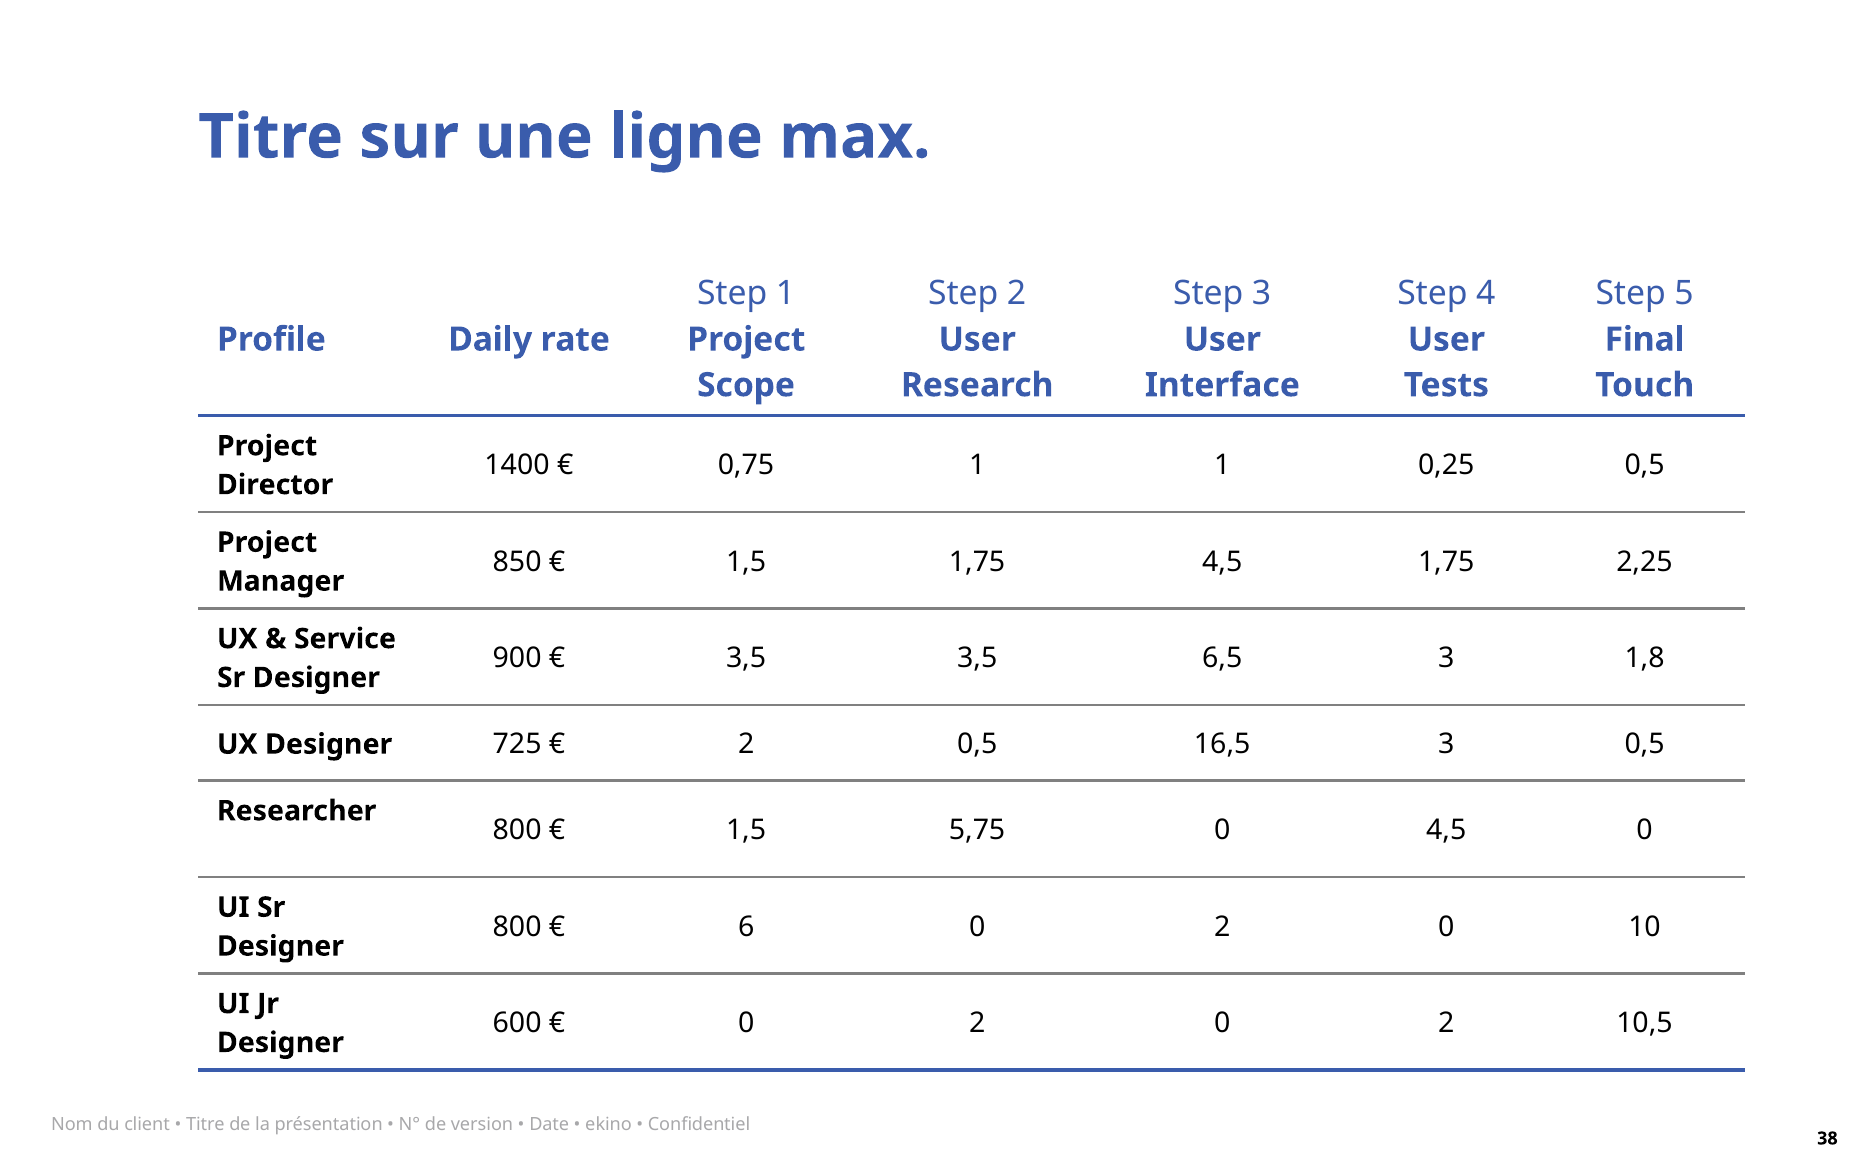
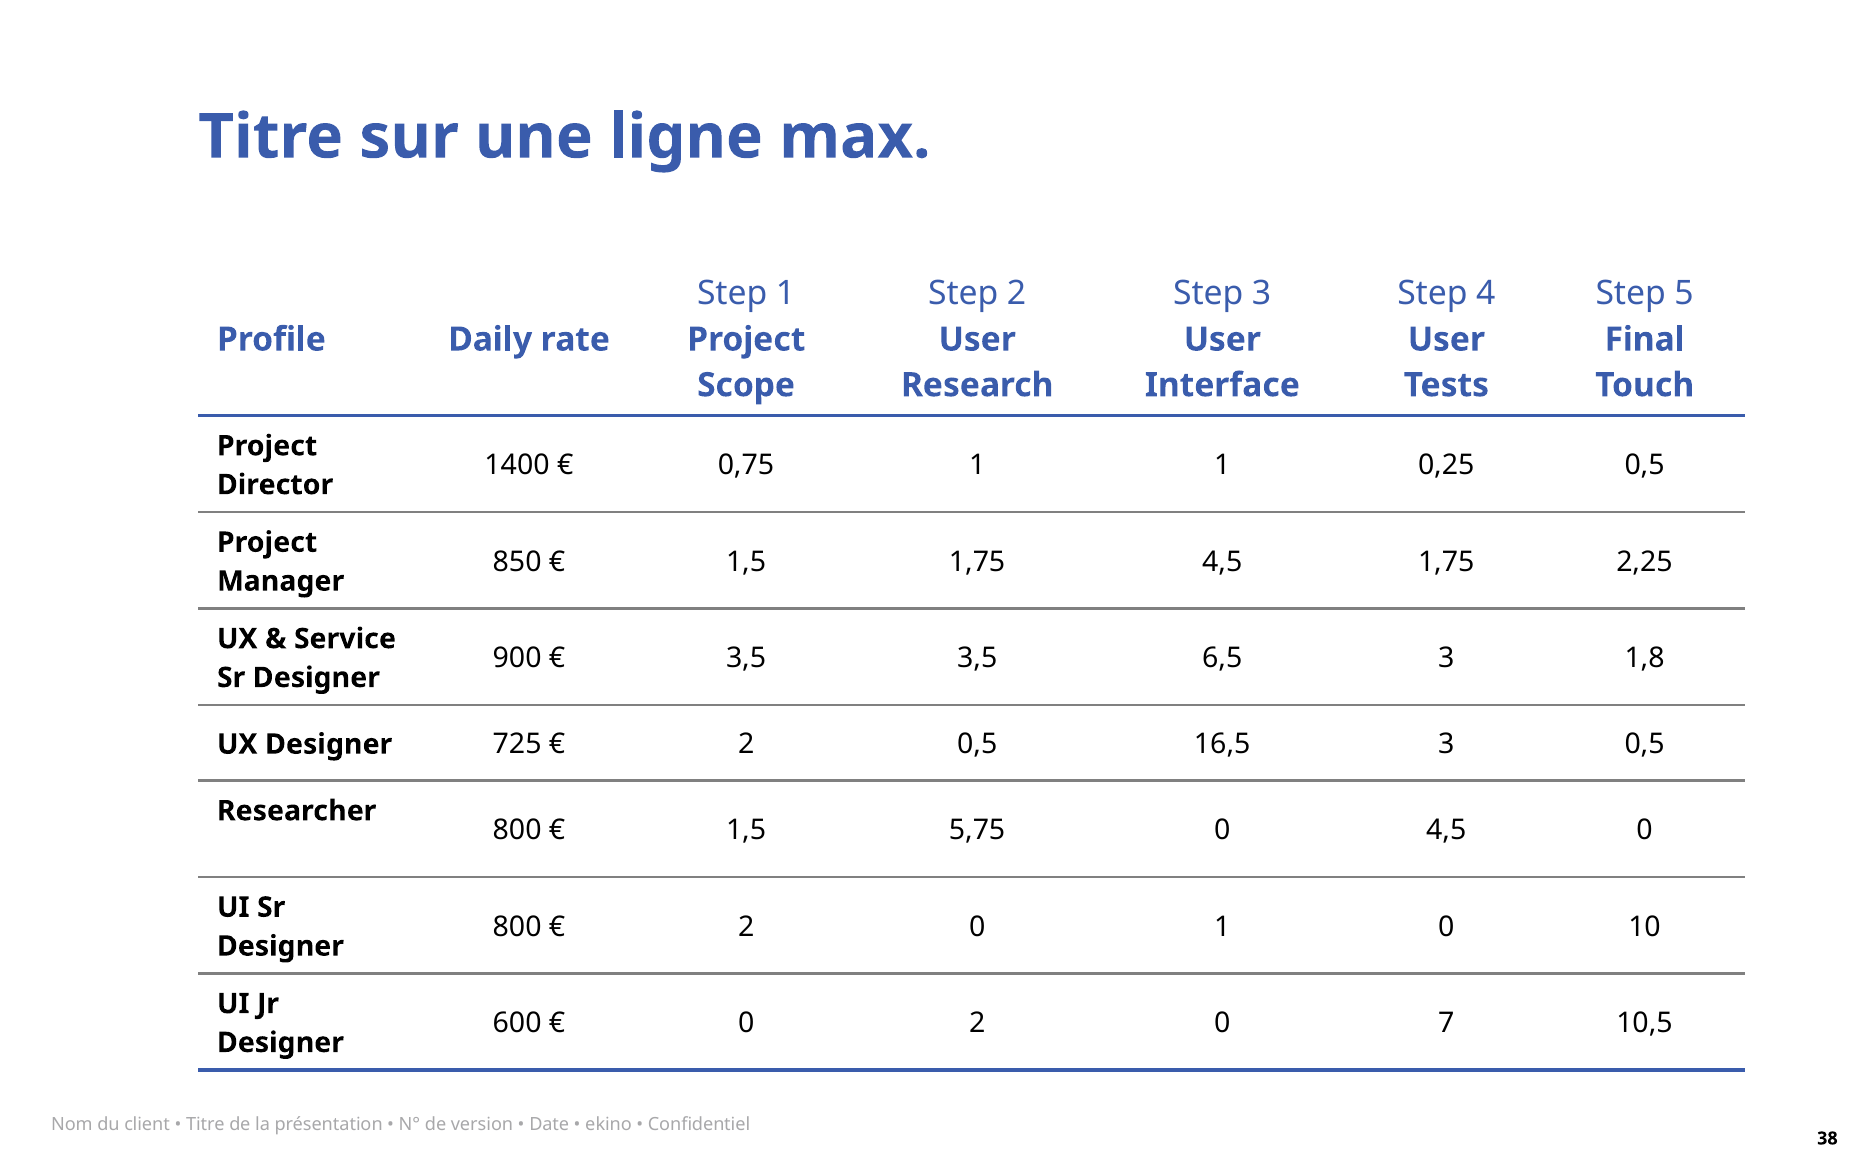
6 at (746, 927): 6 -> 2
2 at (1222, 927): 2 -> 1
2 0 2: 2 -> 7
